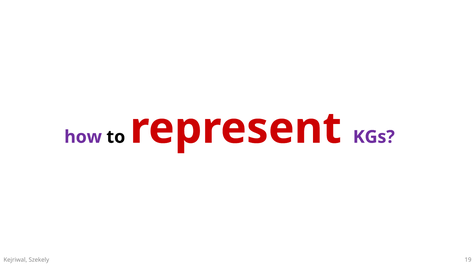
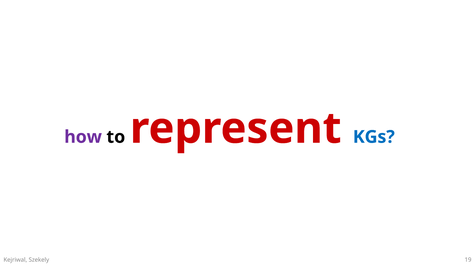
KGs colour: purple -> blue
